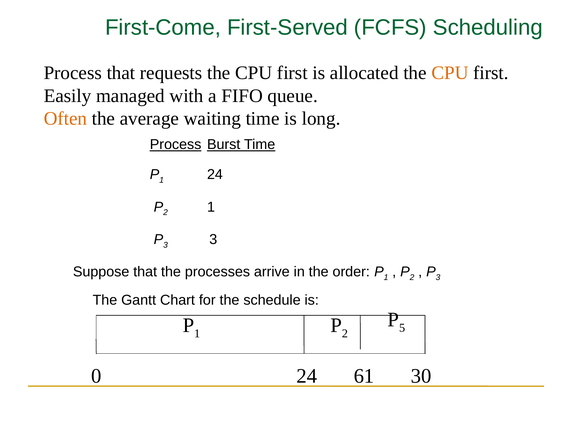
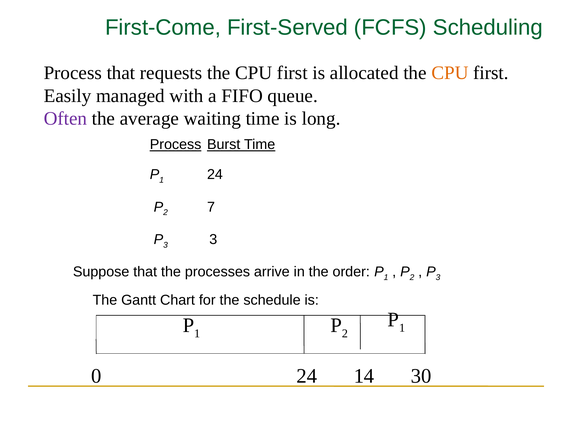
Often colour: orange -> purple
1 at (211, 207): 1 -> 7
5 at (402, 328): 5 -> 1
61: 61 -> 14
